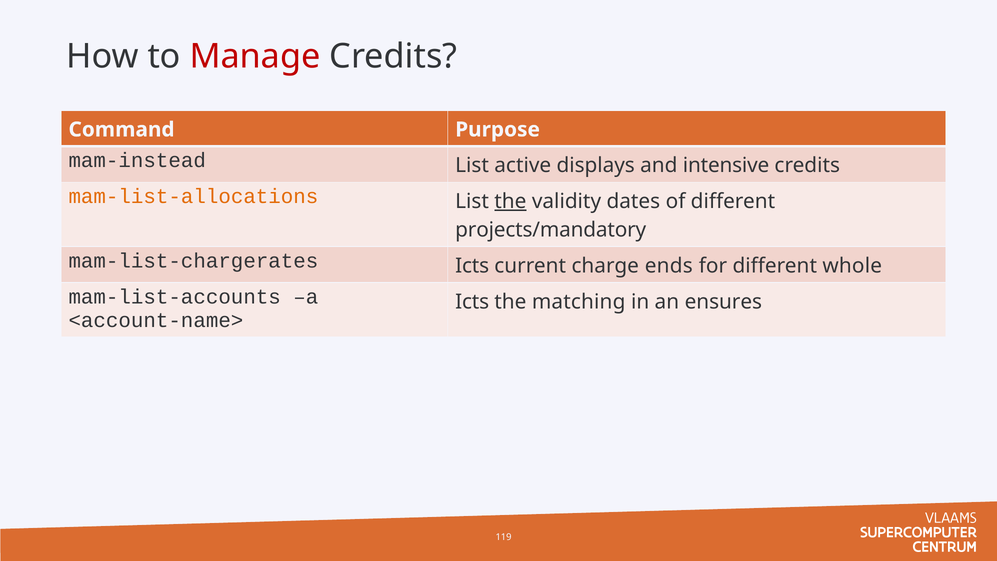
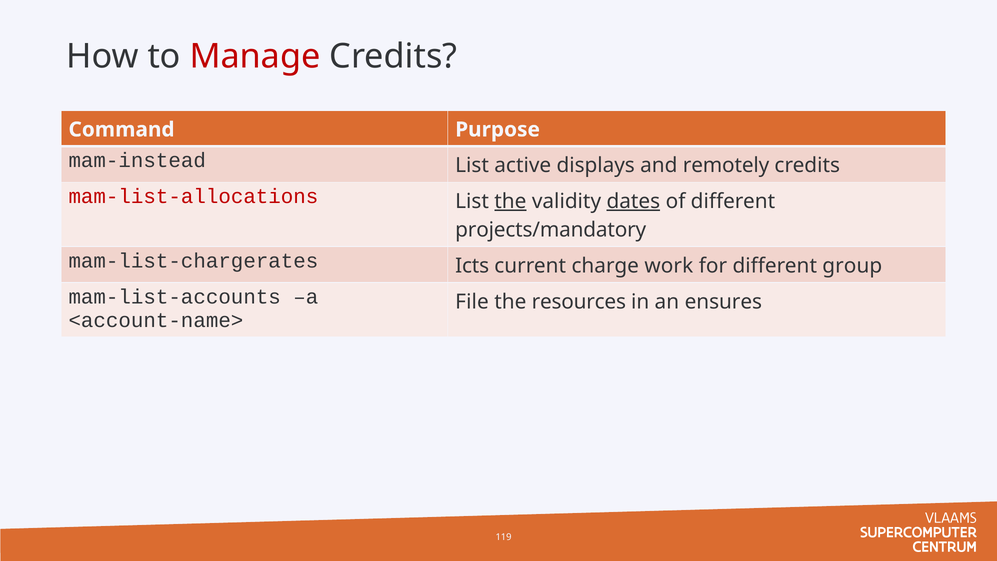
intensive: intensive -> remotely
mam-list-allocations colour: orange -> red
dates underline: none -> present
ends: ends -> work
whole: whole -> group
Icts at (472, 302): Icts -> File
matching: matching -> resources
